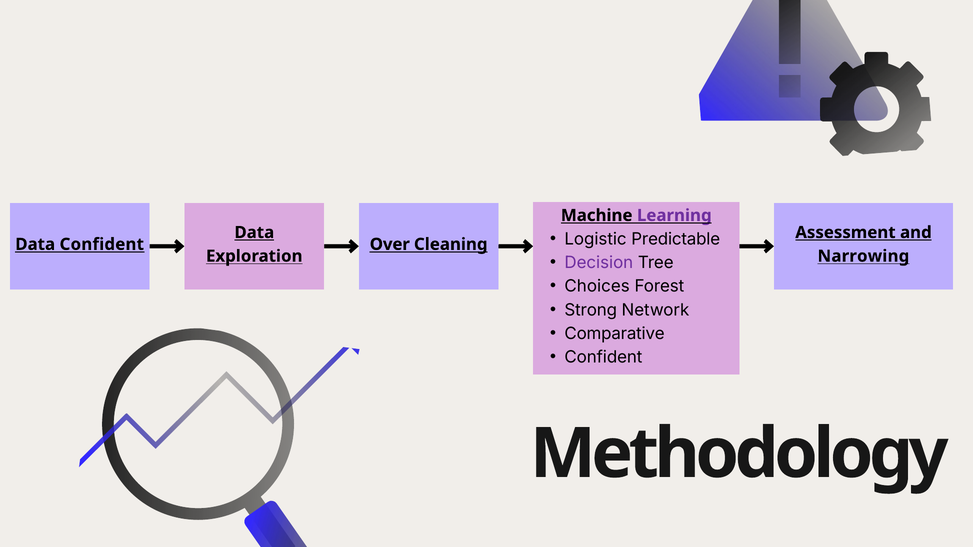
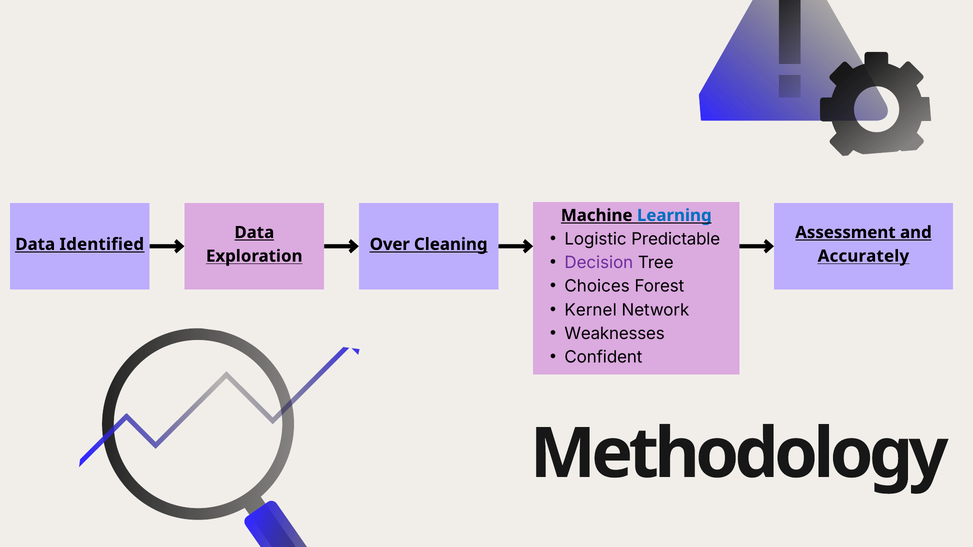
Learning colour: purple -> blue
Data Confident: Confident -> Identified
Narrowing: Narrowing -> Accurately
Strong: Strong -> Kernel
Comparative: Comparative -> Weaknesses
